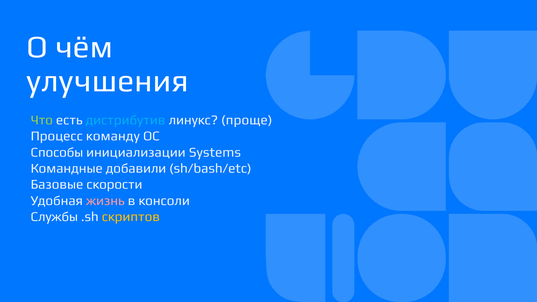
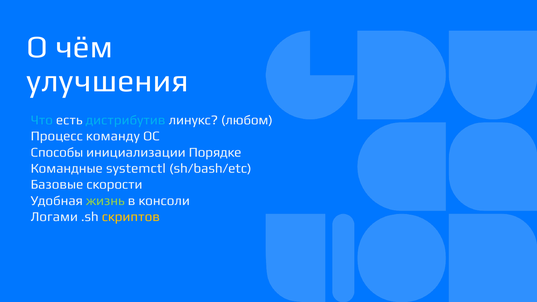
Что colour: light green -> light blue
проще: проще -> любом
Systems: Systems -> Порядке
добавили: добавили -> systemctl
жизнь colour: pink -> light green
Службы: Службы -> Логами
